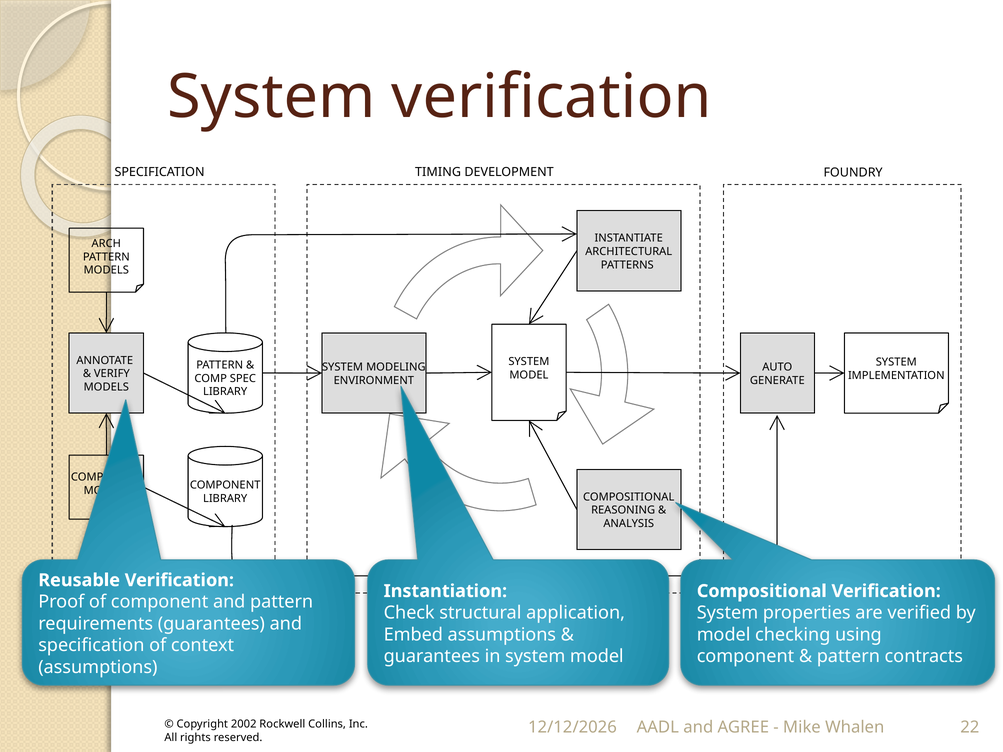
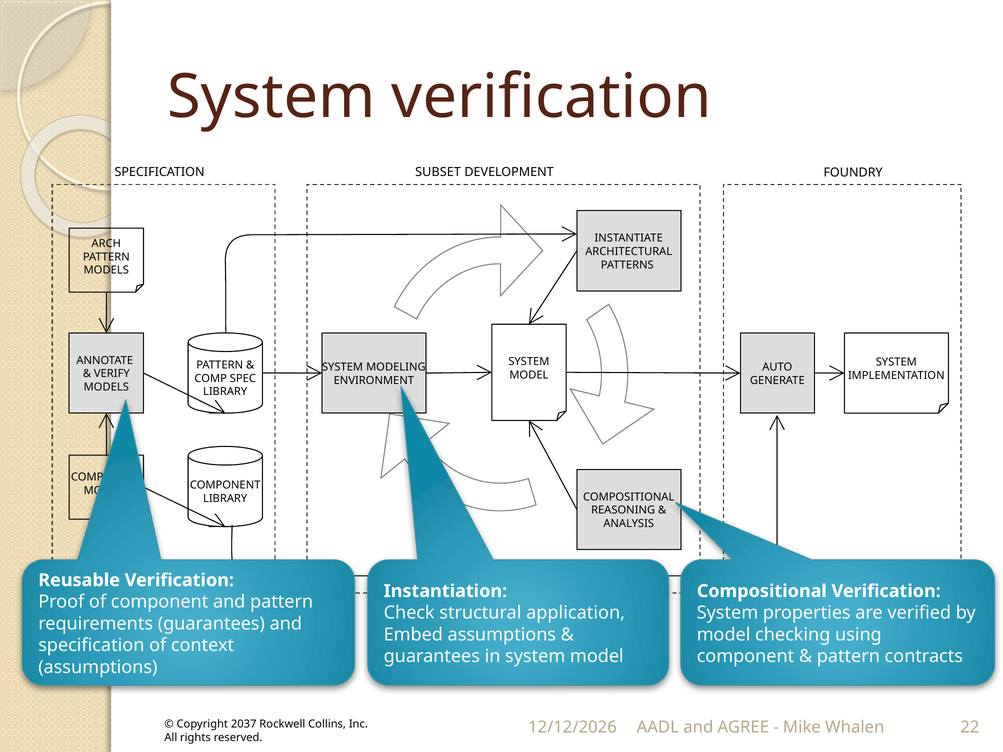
TIMING: TIMING -> SUBSET
2002: 2002 -> 2037
